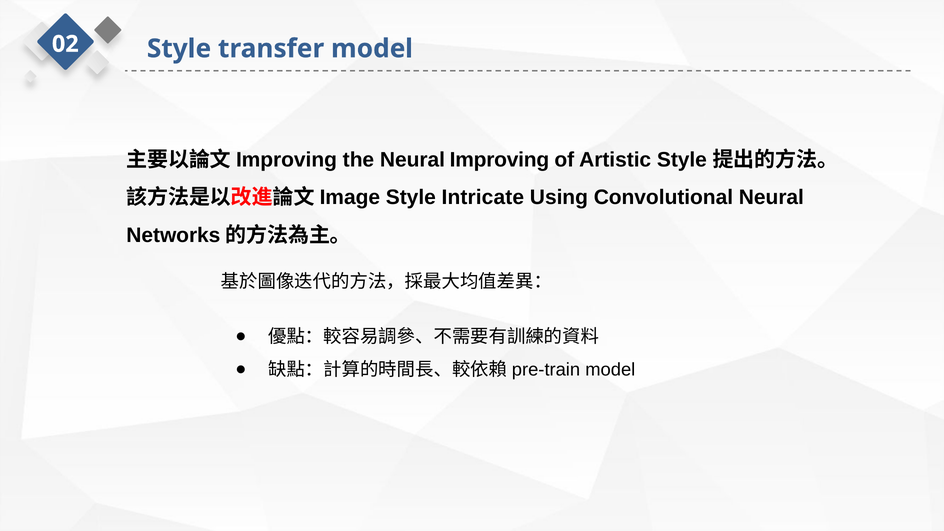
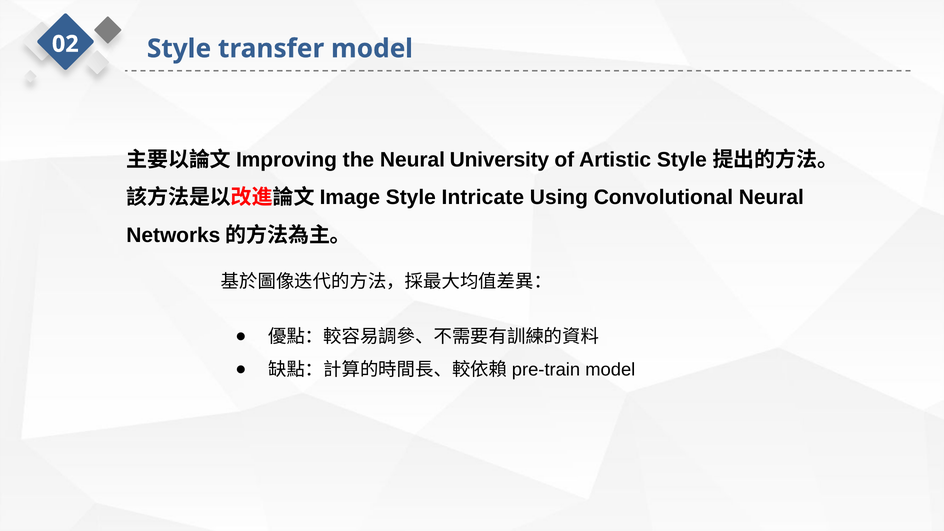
Improving: Improving -> University
